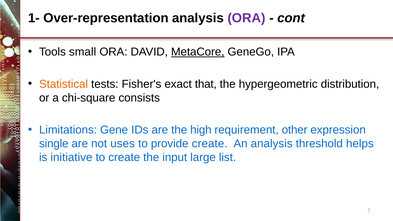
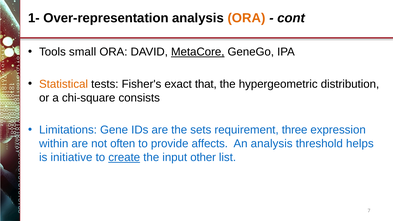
ORA at (246, 18) colour: purple -> orange
high: high -> sets
other: other -> three
single: single -> within
uses: uses -> often
provide create: create -> affects
create at (124, 157) underline: none -> present
large: large -> other
